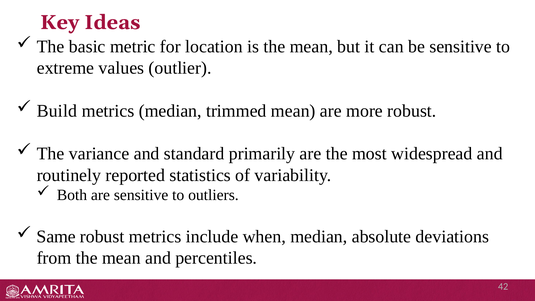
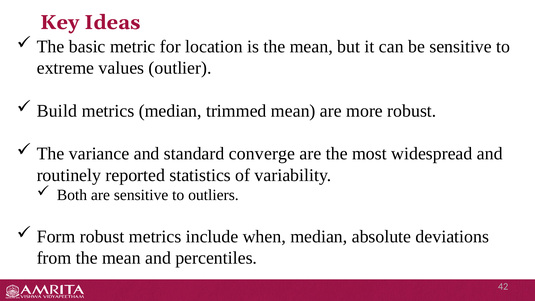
primarily: primarily -> converge
Same: Same -> Form
